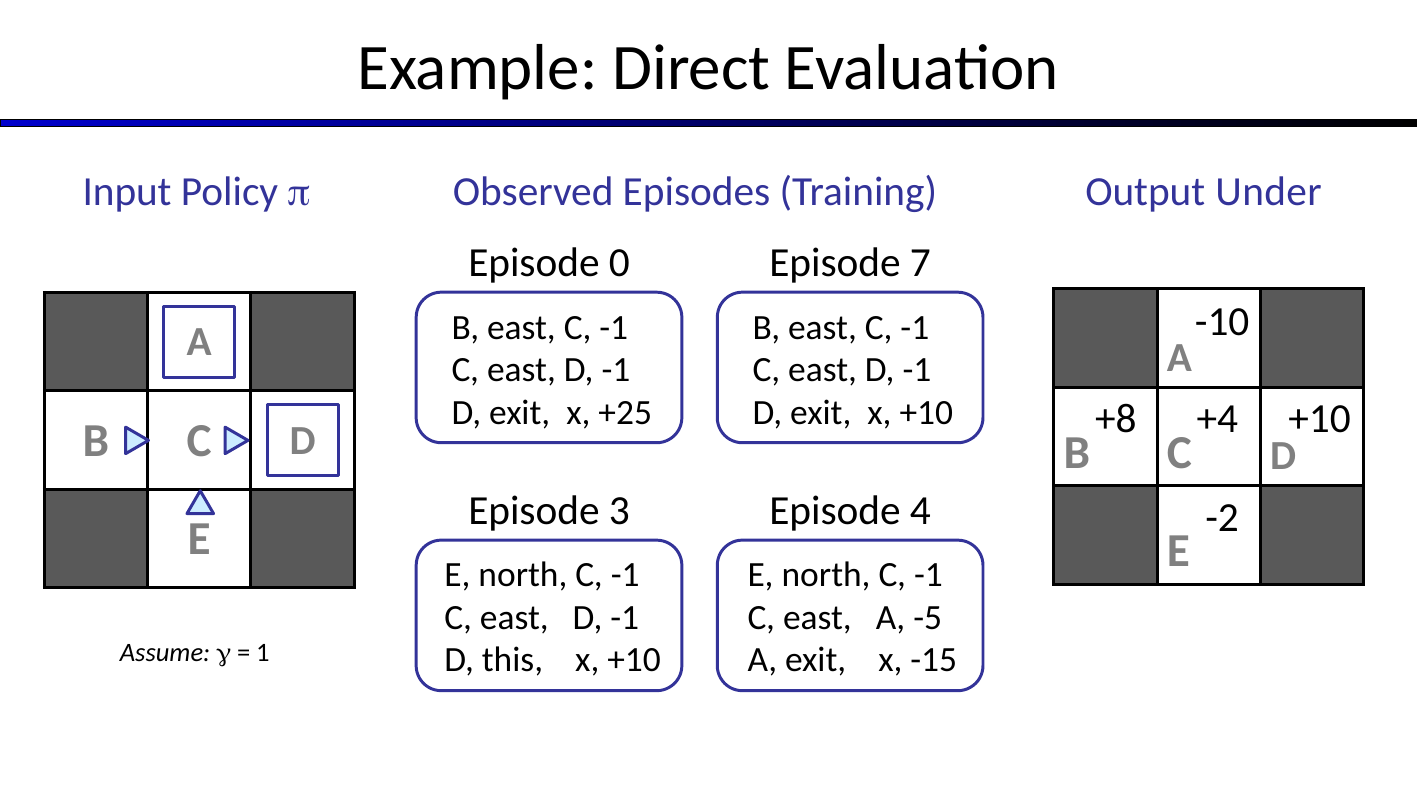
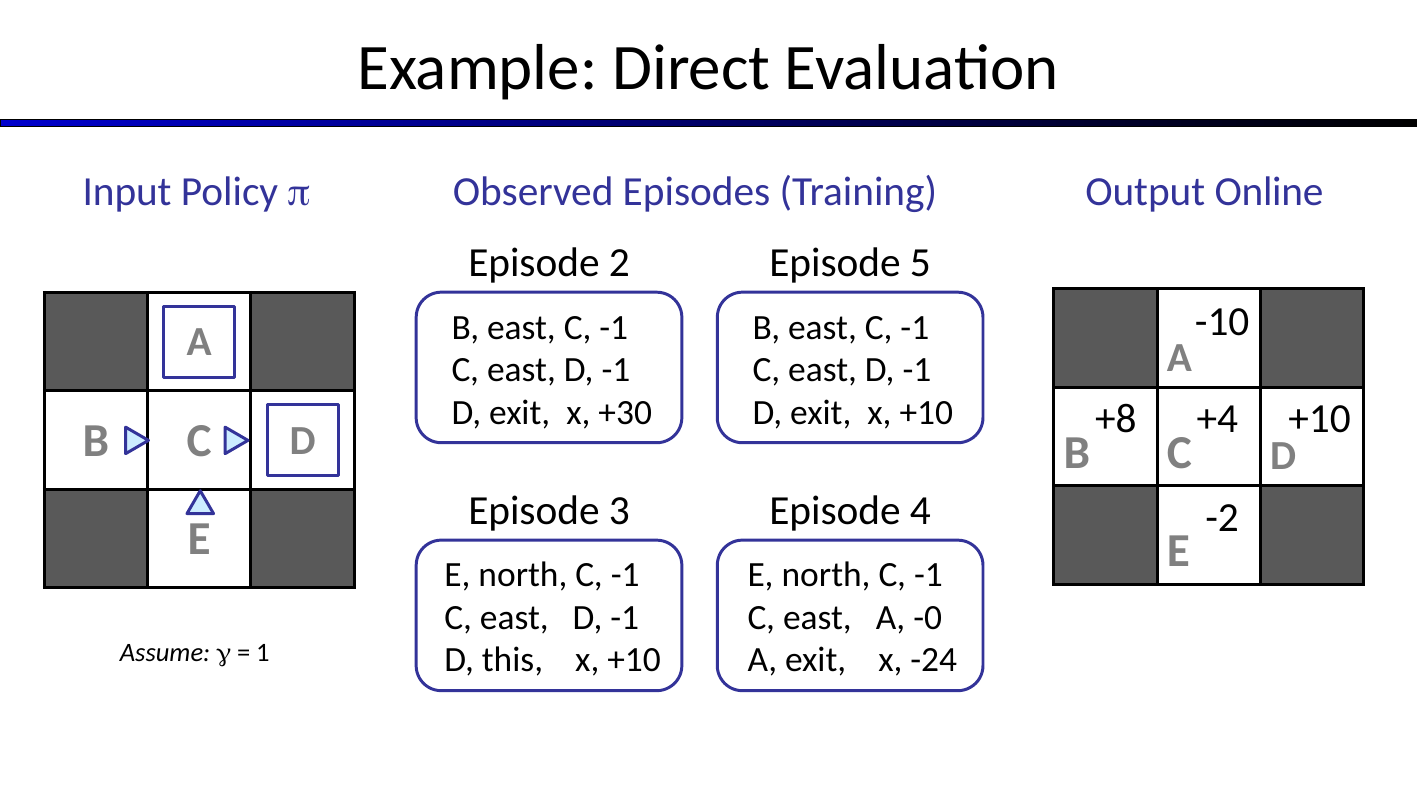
Under: Under -> Online
0: 0 -> 2
7: 7 -> 5
+25: +25 -> +30
-5: -5 -> -0
-15: -15 -> -24
